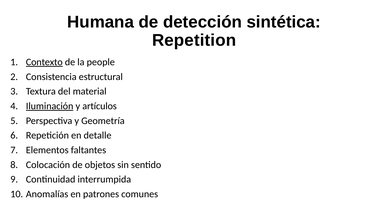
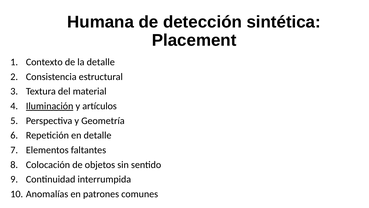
Repetition: Repetition -> Placement
Contexto underline: present -> none
la people: people -> detalle
